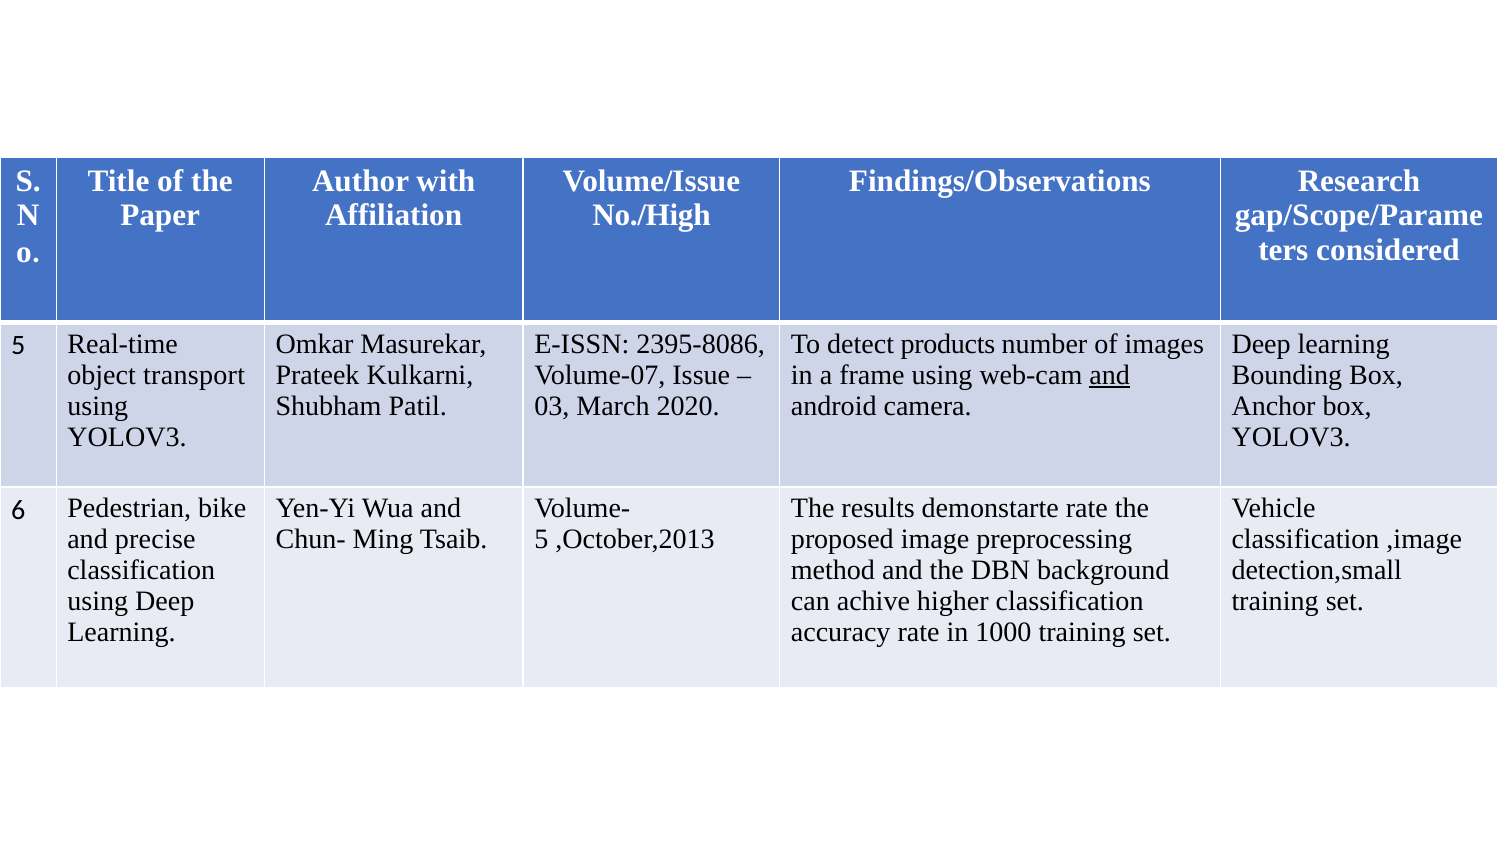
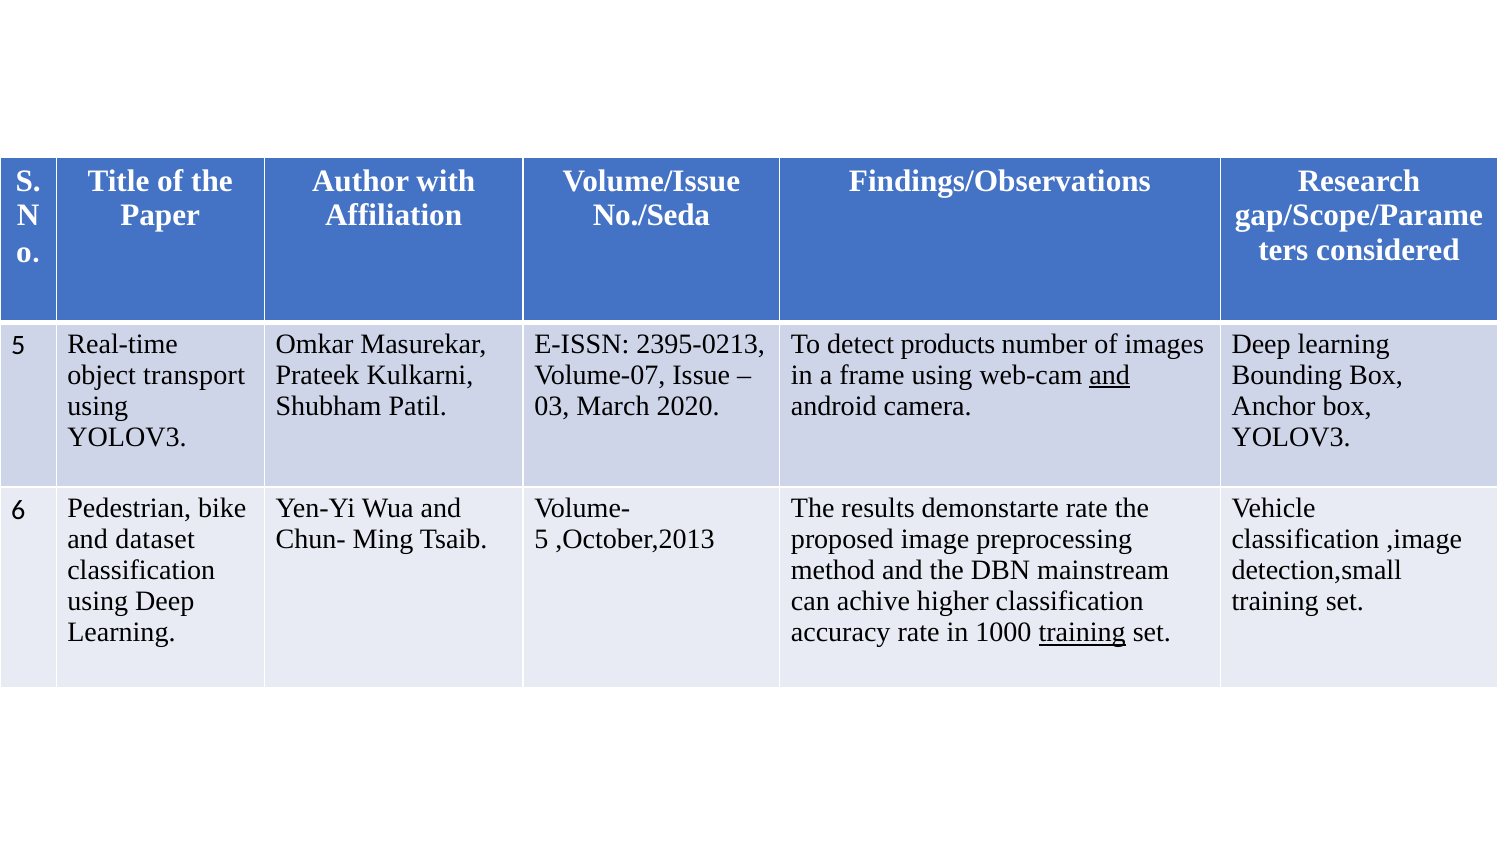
No./High: No./High -> No./Seda
2395-8086: 2395-8086 -> 2395-0213
precise: precise -> dataset
background: background -> mainstream
training at (1082, 633) underline: none -> present
